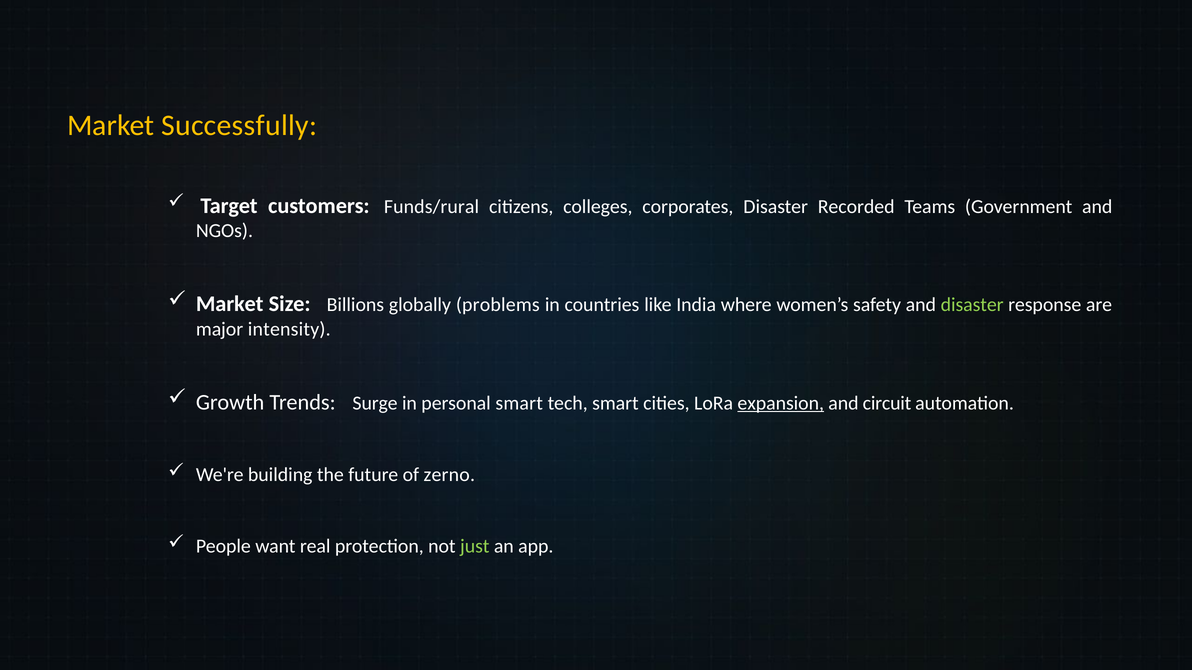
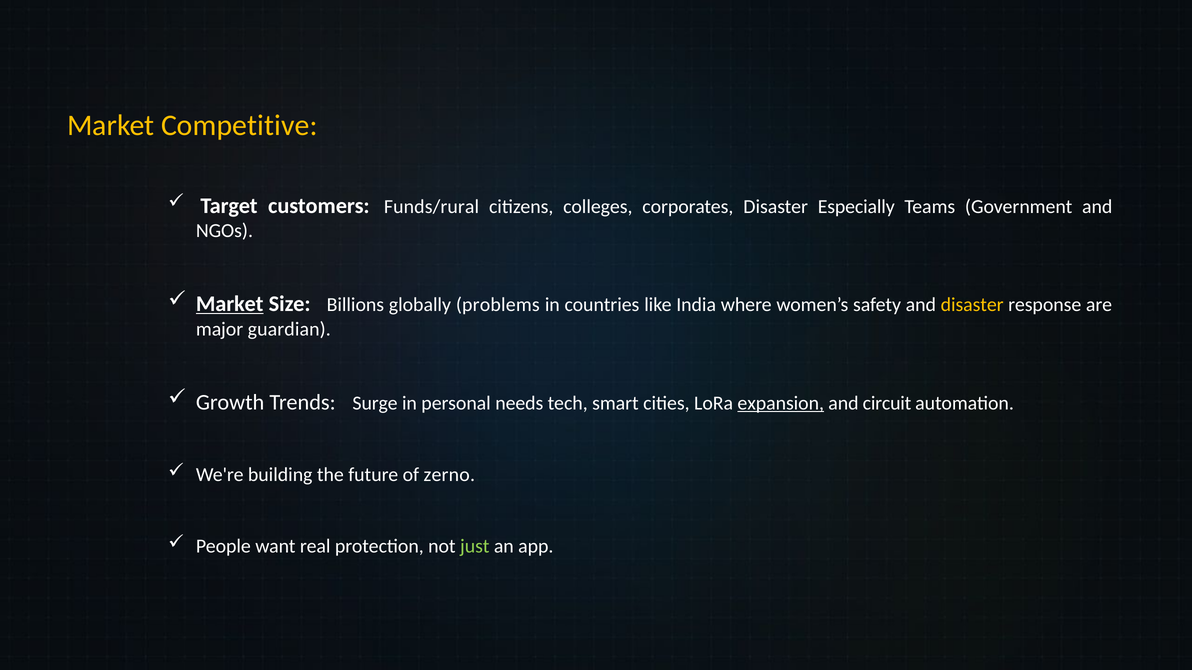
Successfully: Successfully -> Competitive
Recorded: Recorded -> Especially
Market at (230, 304) underline: none -> present
disaster at (972, 305) colour: light green -> yellow
intensity: intensity -> guardian
personal smart: smart -> needs
